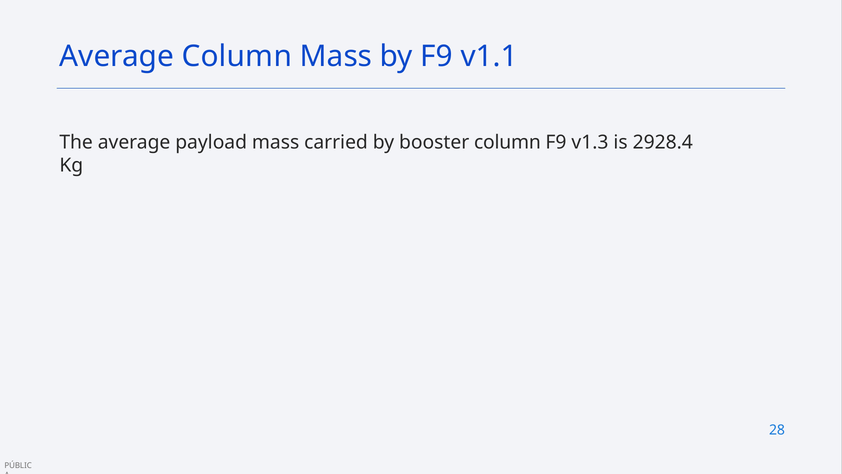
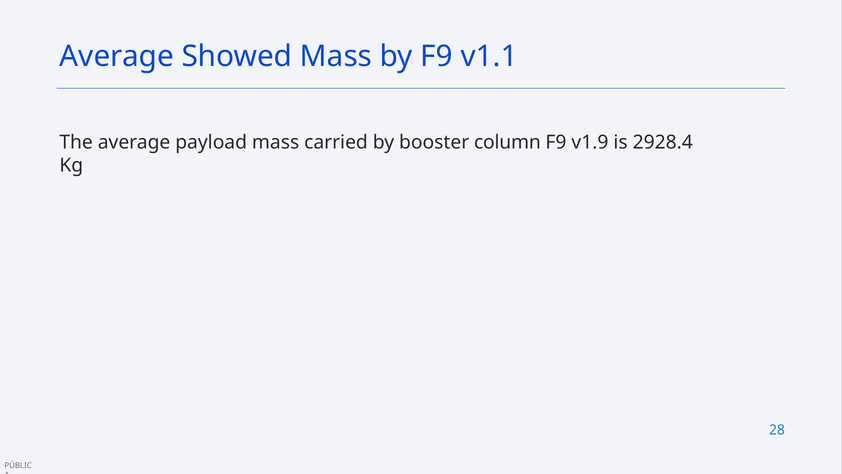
Average Column: Column -> Showed
v1.3: v1.3 -> v1.9
